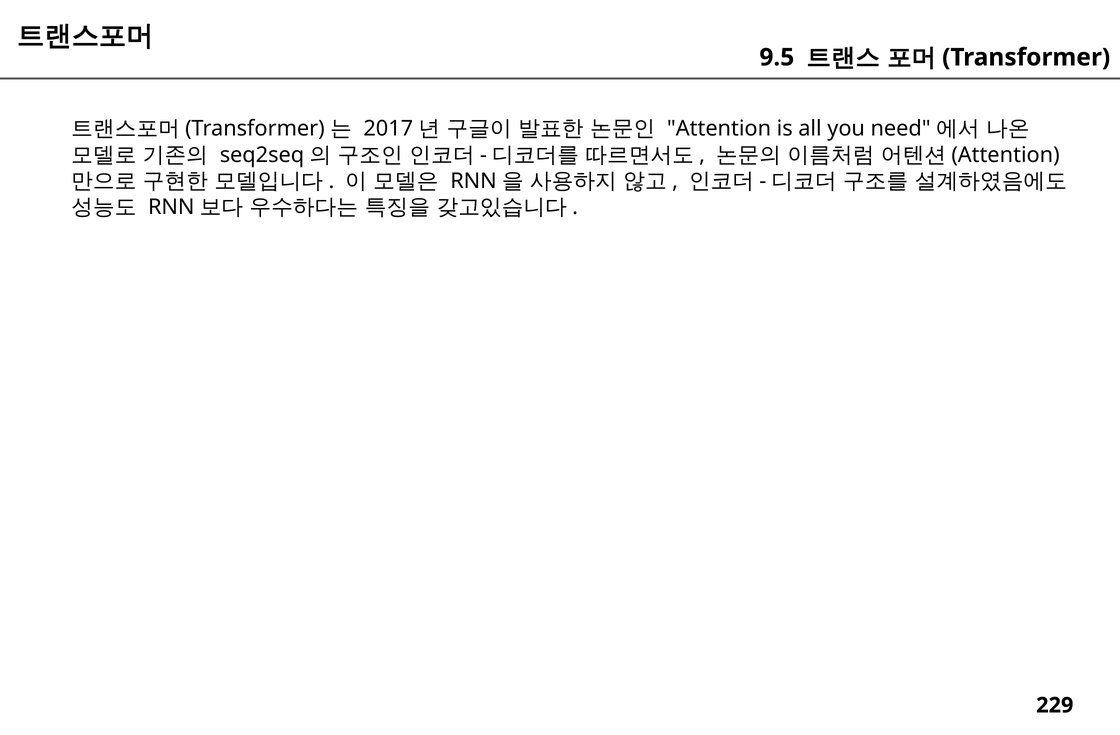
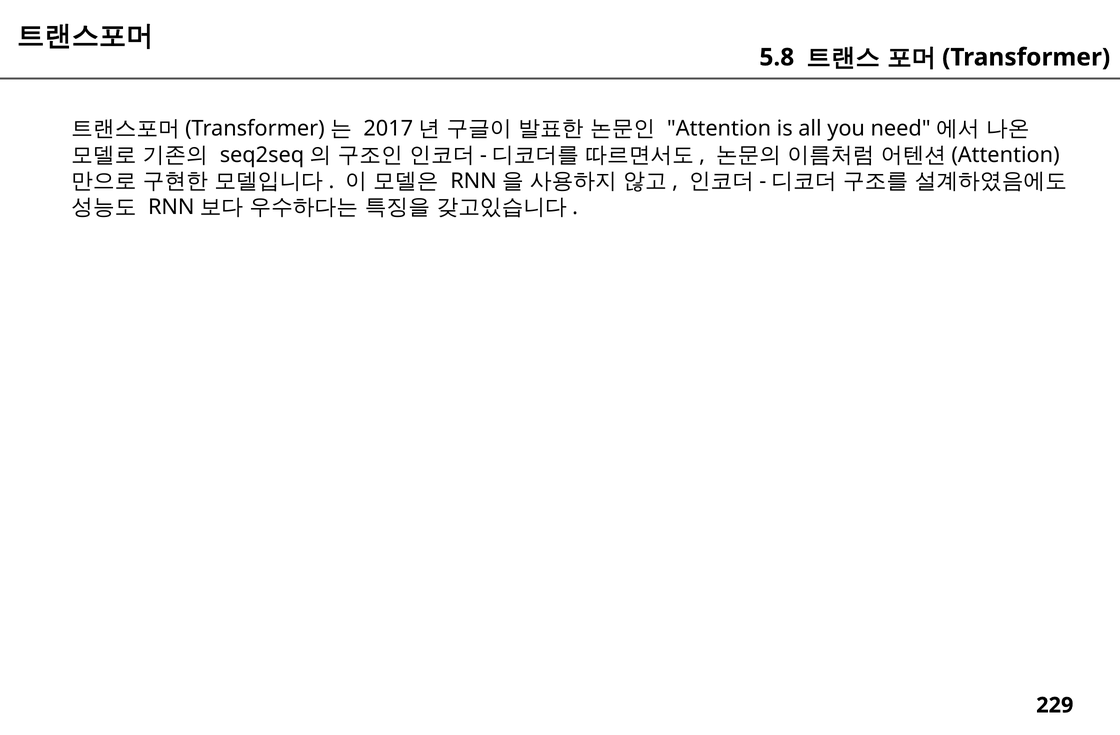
9.5: 9.5 -> 5.8
